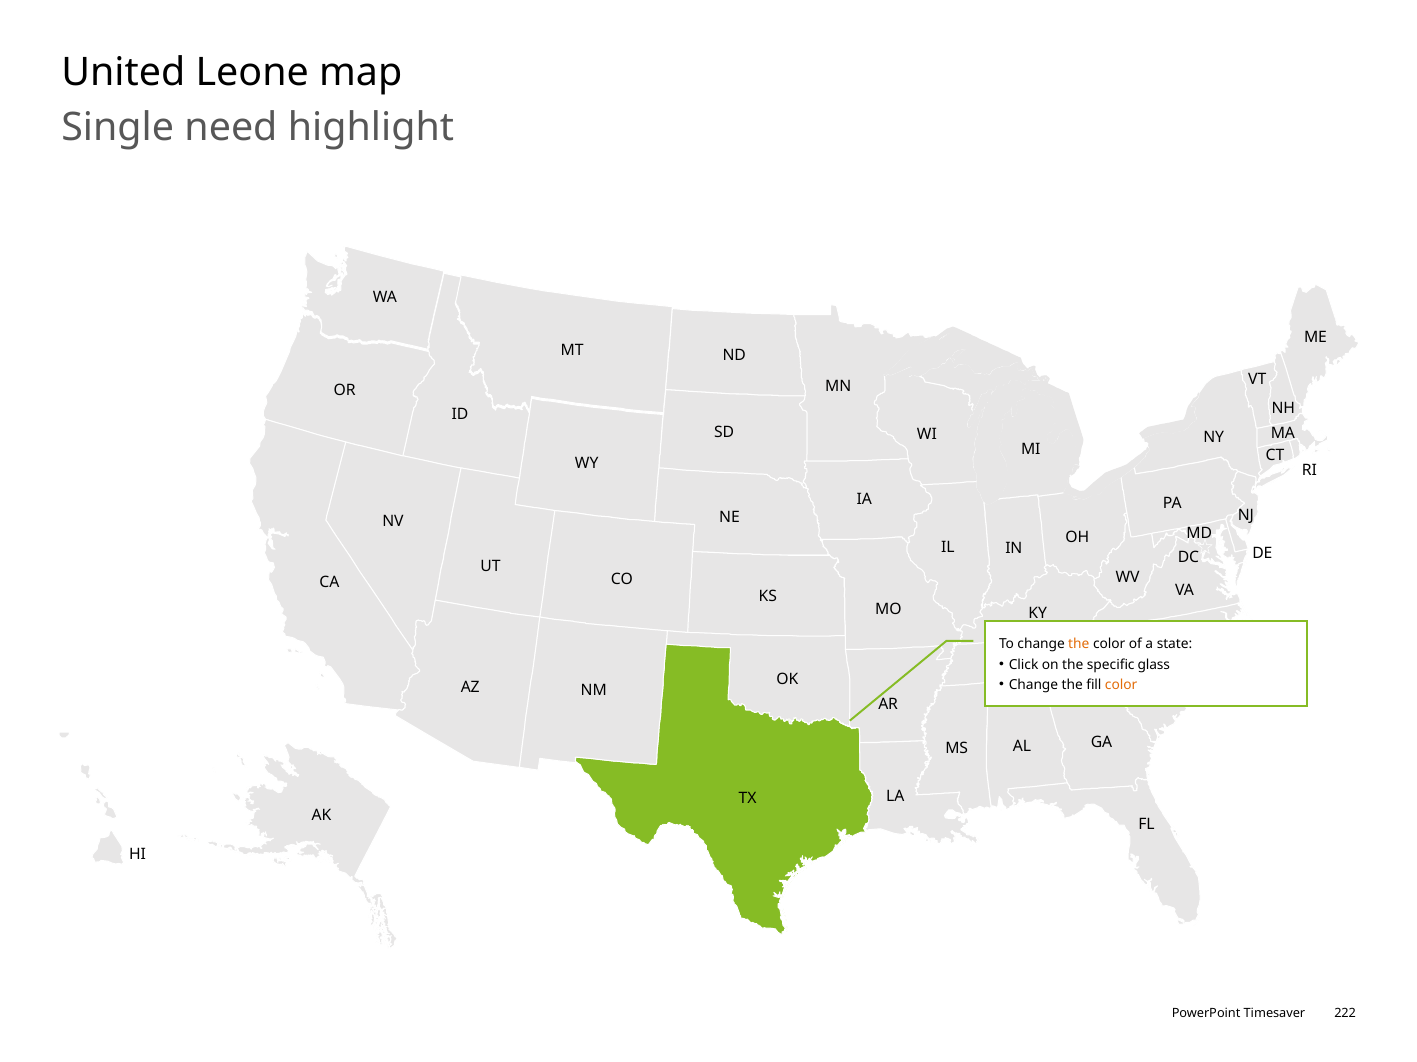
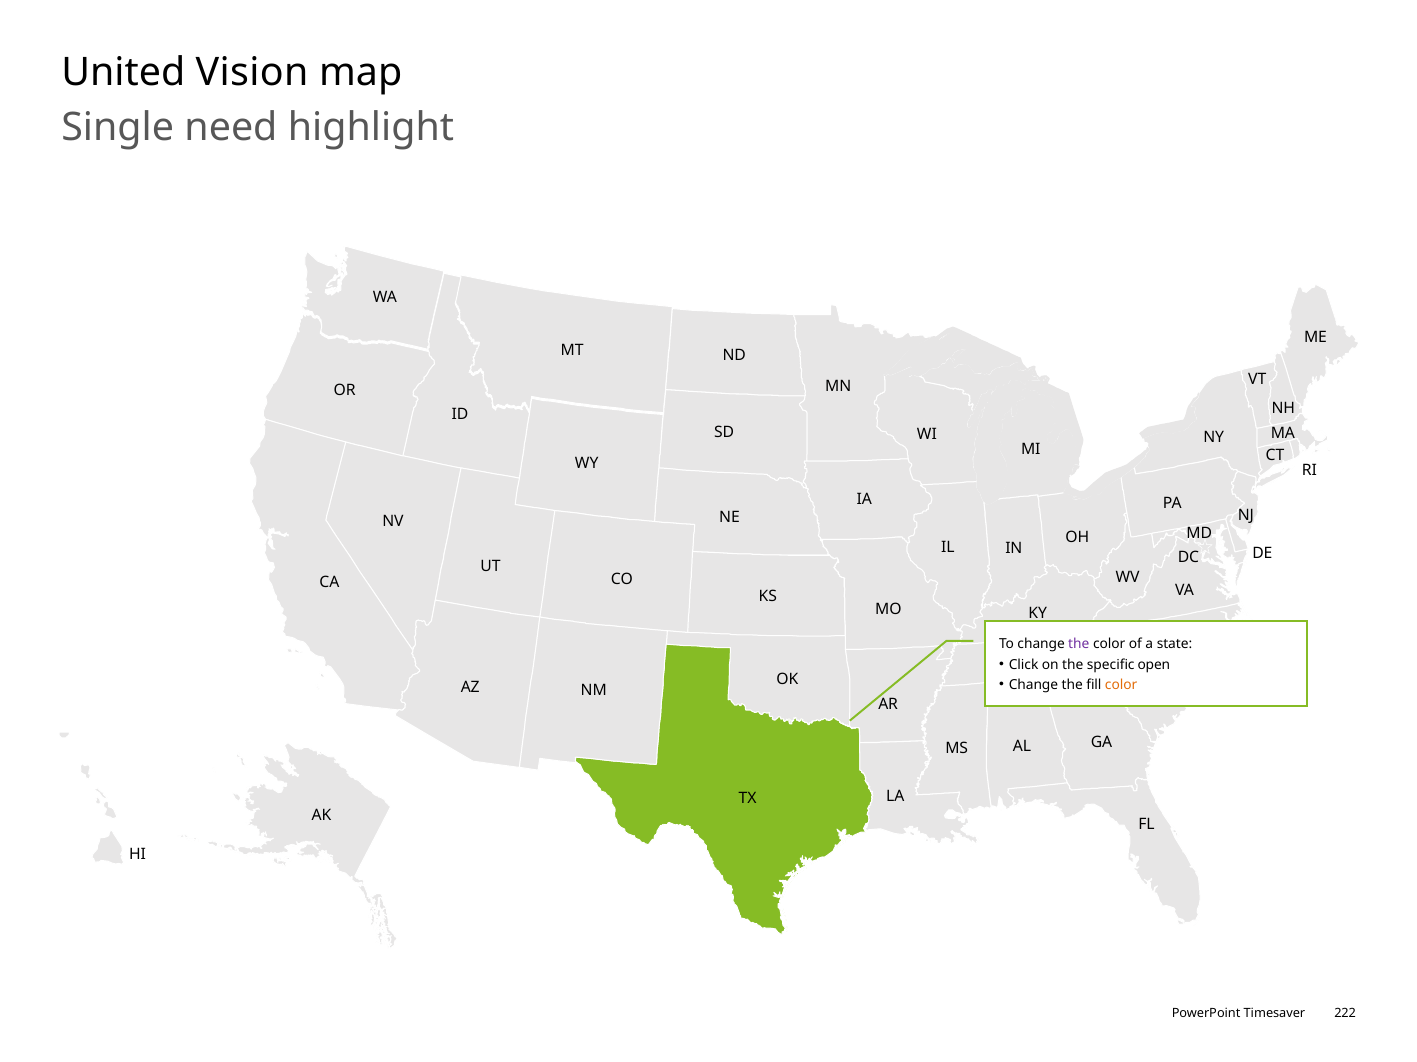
Leone: Leone -> Vision
the at (1079, 644) colour: orange -> purple
glass: glass -> open
